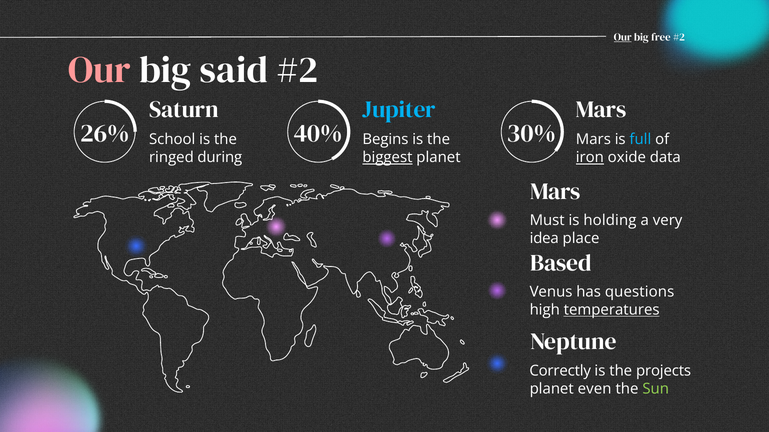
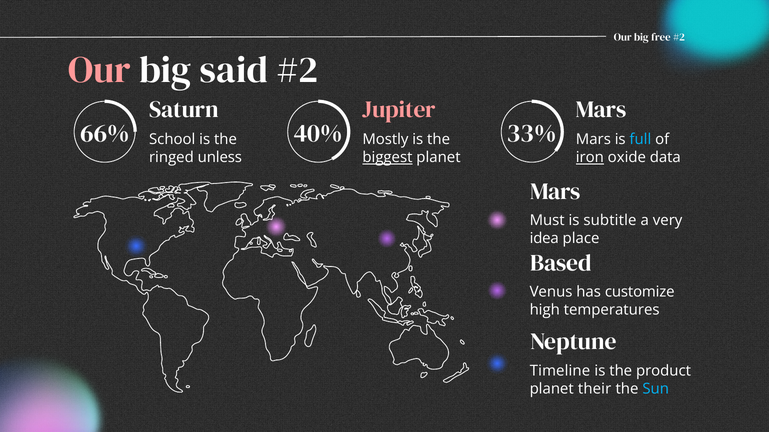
Our at (623, 37) underline: present -> none
Jupiter colour: light blue -> pink
26%: 26% -> 66%
30%: 30% -> 33%
Begins: Begins -> Mostly
during: during -> unless
holding: holding -> subtitle
questions: questions -> customize
temperatures underline: present -> none
Correctly: Correctly -> Timeline
projects: projects -> product
even: even -> their
Sun colour: light green -> light blue
